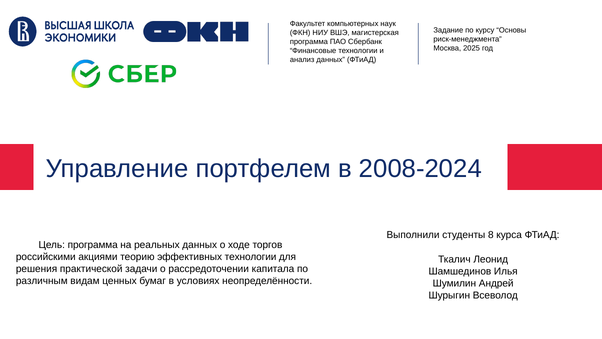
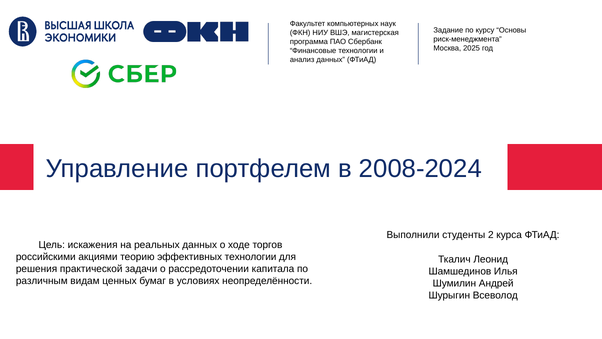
8: 8 -> 2
Цель программа: программа -> искажения
